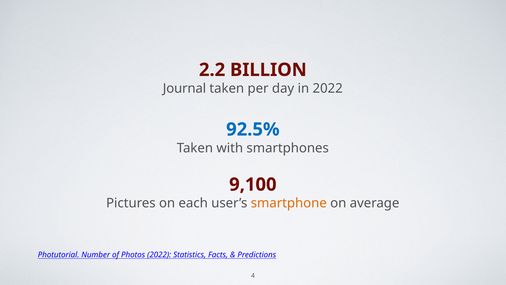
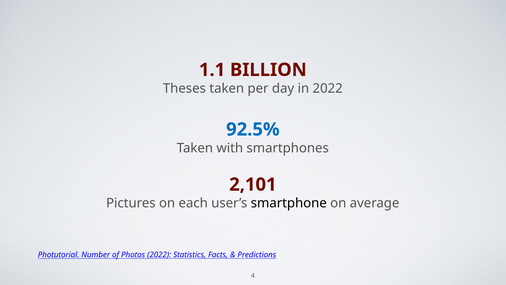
2.2: 2.2 -> 1.1
Journal: Journal -> Theses
9,100: 9,100 -> 2,101
smartphone colour: orange -> black
